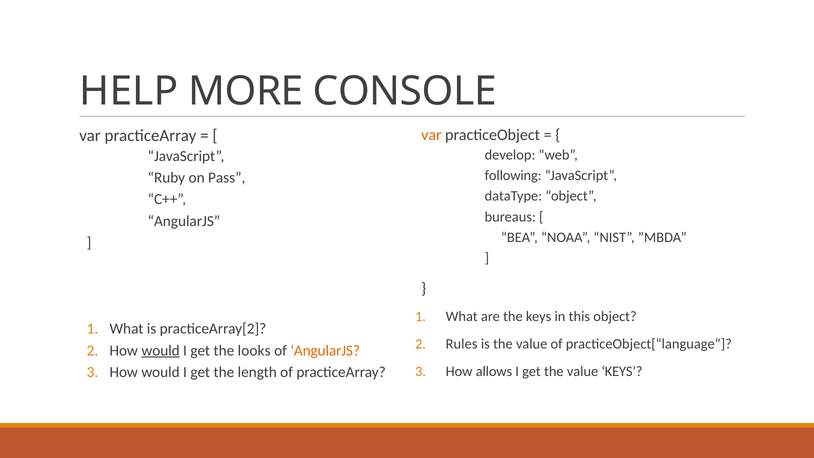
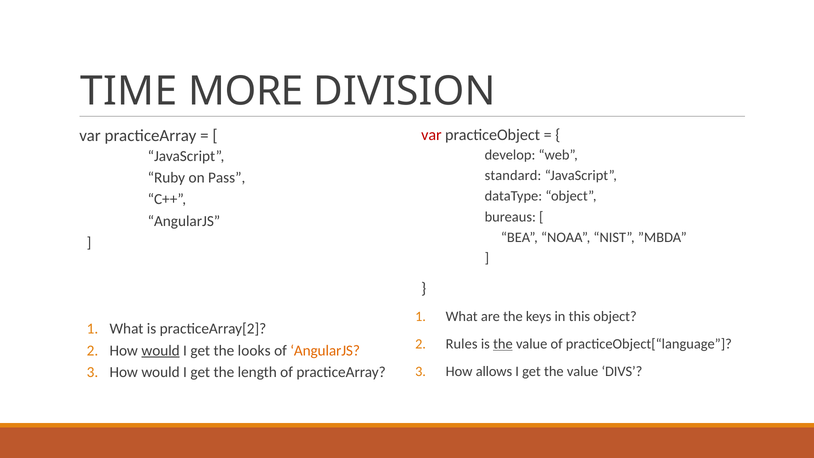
HELP: HELP -> TIME
CONSOLE: CONSOLE -> DIVISION
var at (431, 135) colour: orange -> red
following: following -> standard
the at (503, 344) underline: none -> present
value KEYS: KEYS -> DIVS
